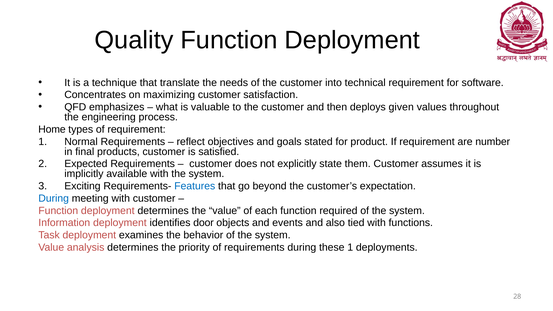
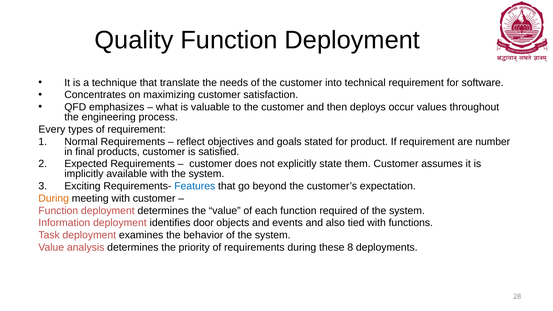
given: given -> occur
Home: Home -> Every
During at (54, 198) colour: blue -> orange
these 1: 1 -> 8
